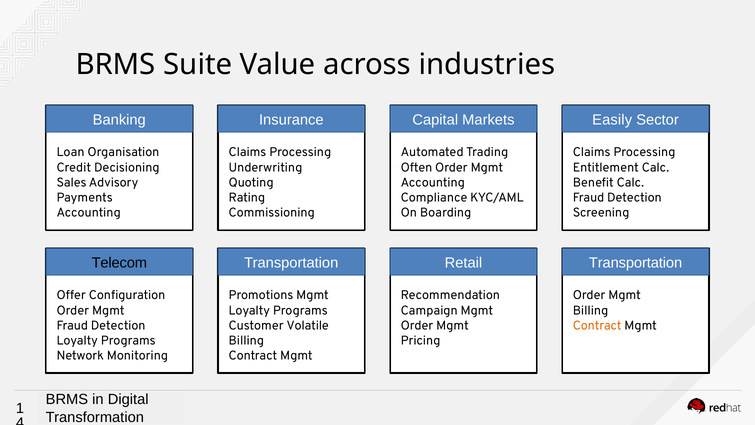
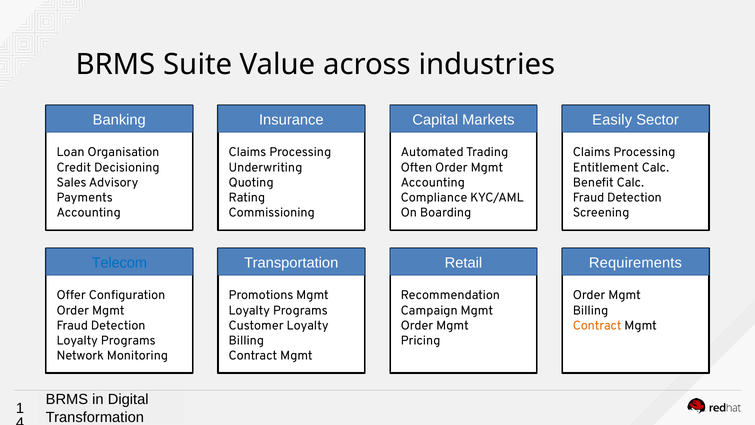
Telecom colour: black -> blue
Transportation at (636, 263): Transportation -> Requirements
Customer Volatile: Volatile -> Loyalty
